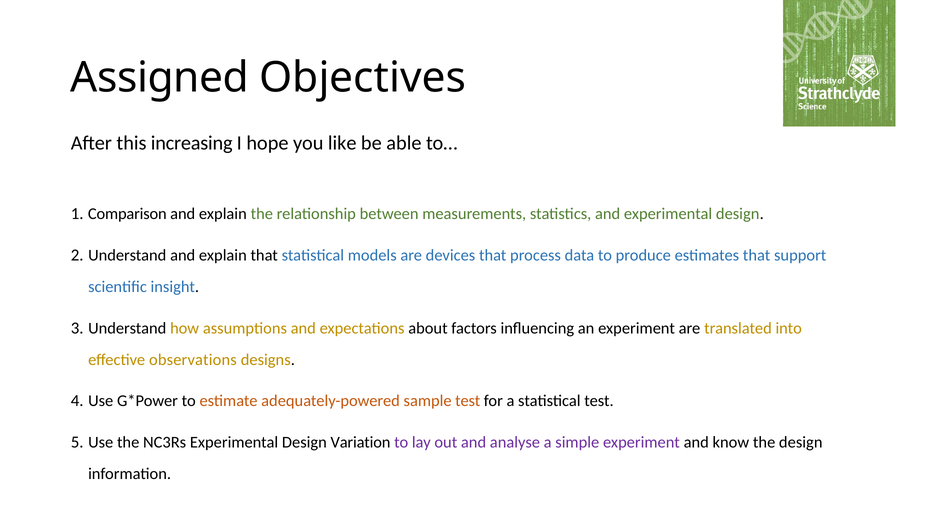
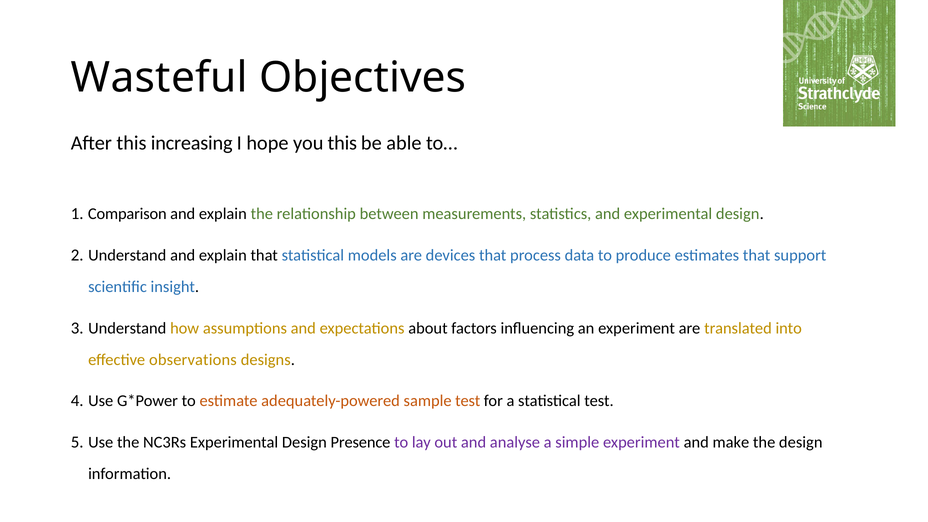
Assigned: Assigned -> Wasteful
you like: like -> this
Variation: Variation -> Presence
know: know -> make
